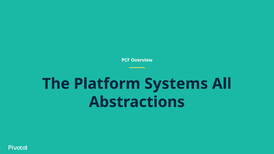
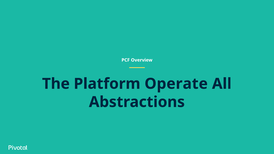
Systems: Systems -> Operate
